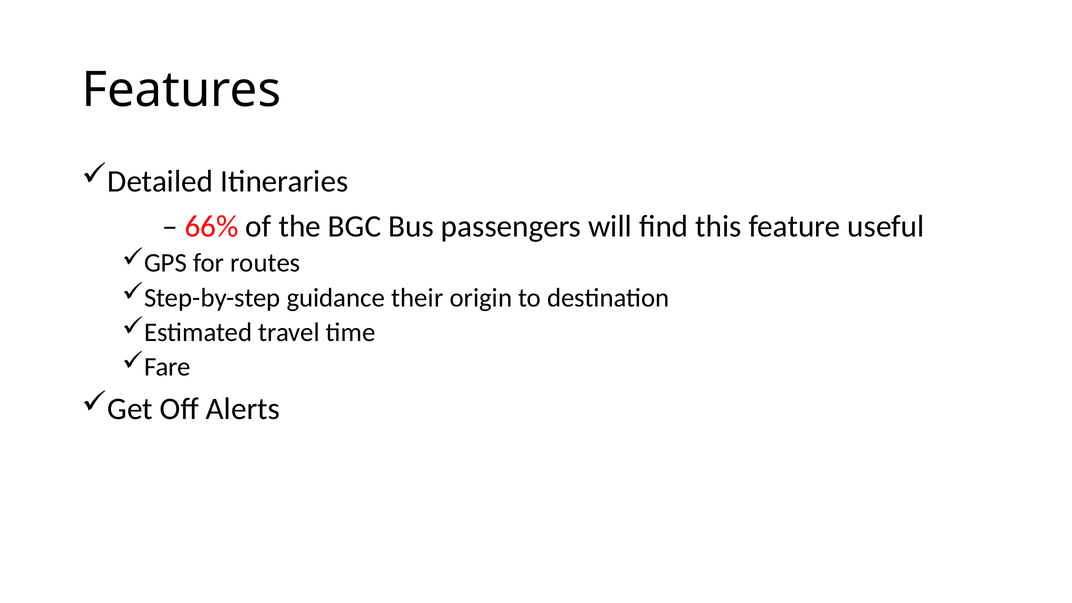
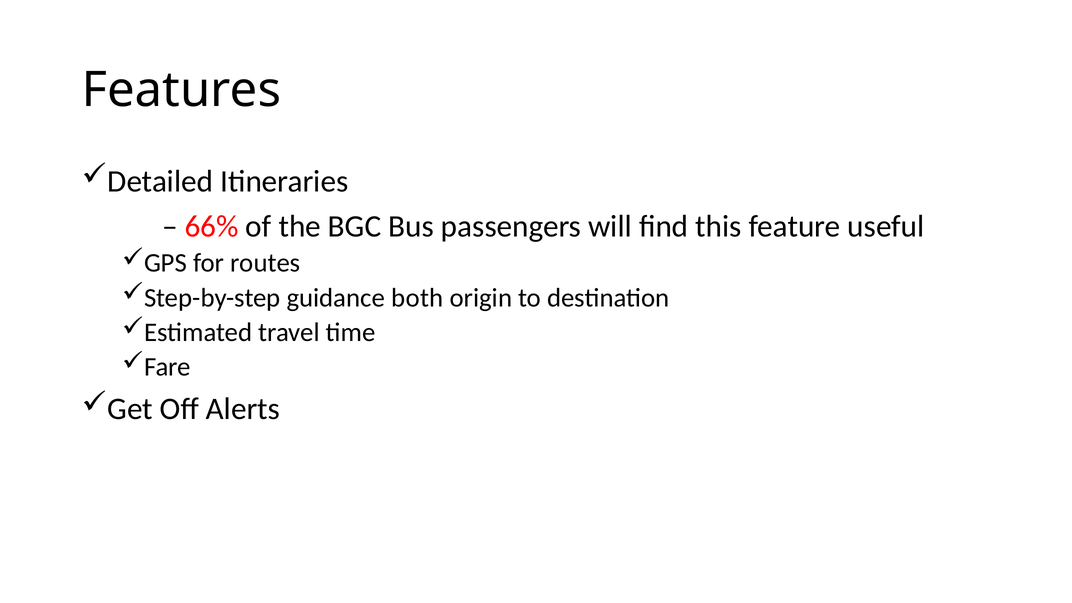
their: their -> both
